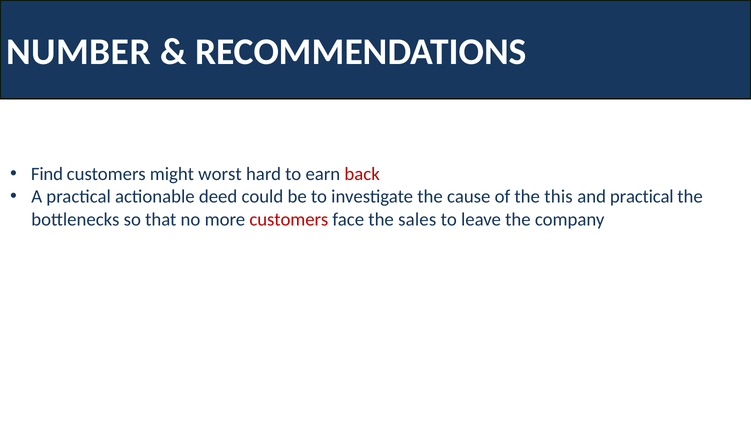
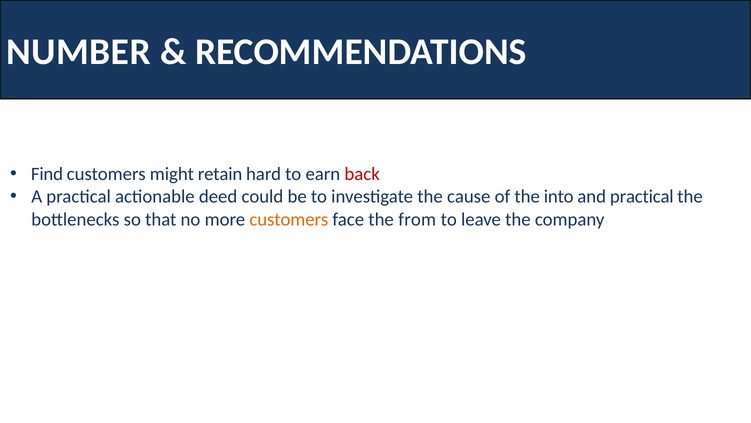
worst: worst -> retain
this: this -> into
customers at (289, 219) colour: red -> orange
sales: sales -> from
